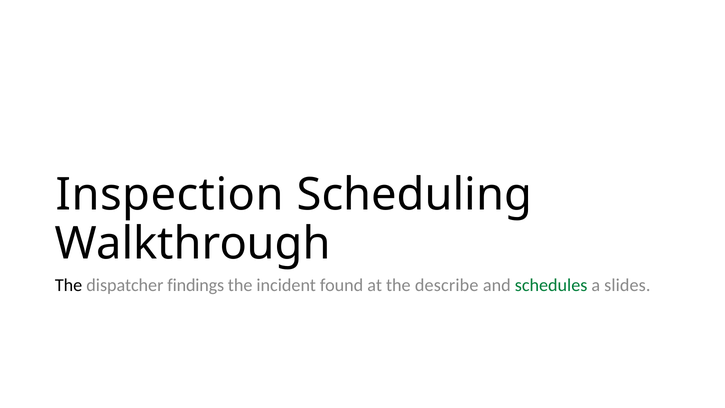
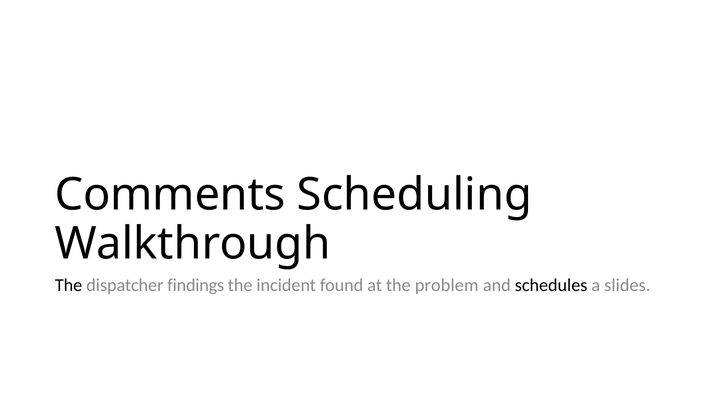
Inspection: Inspection -> Comments
describe: describe -> problem
schedules colour: green -> black
